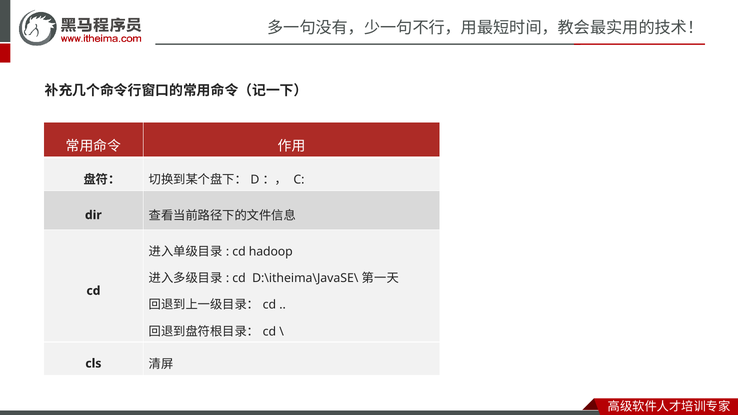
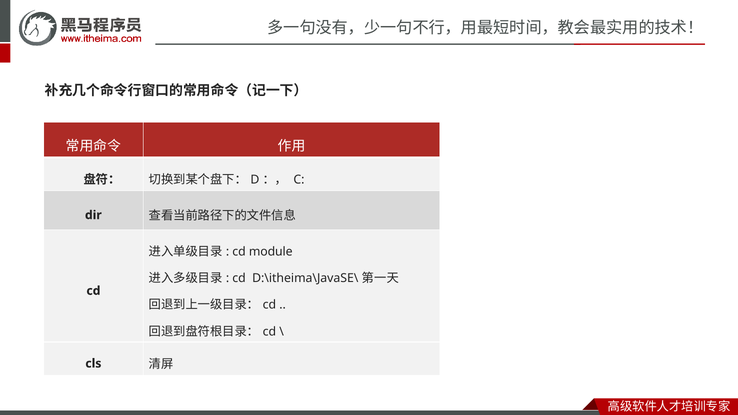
hadoop: hadoop -> module
